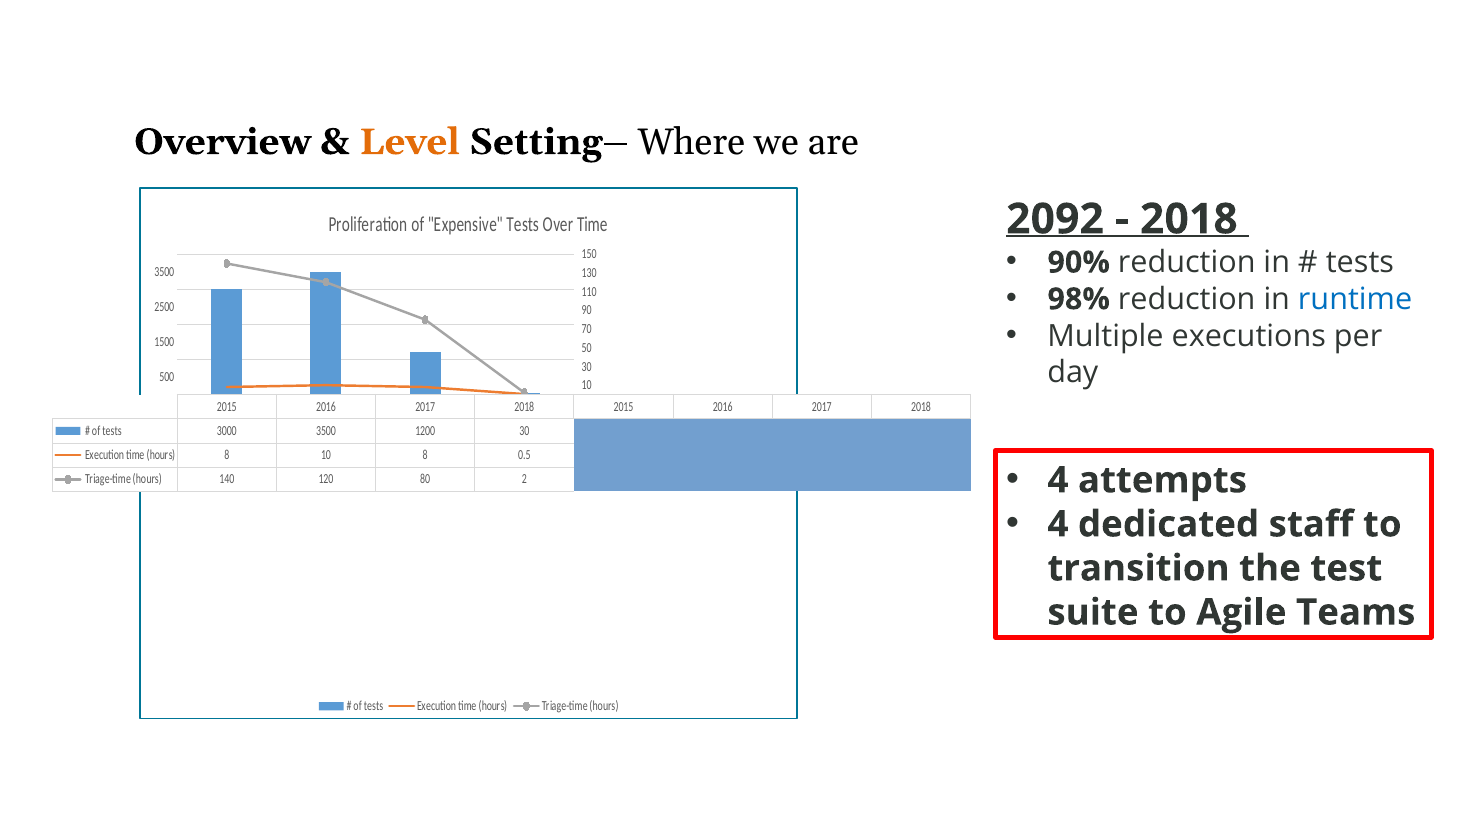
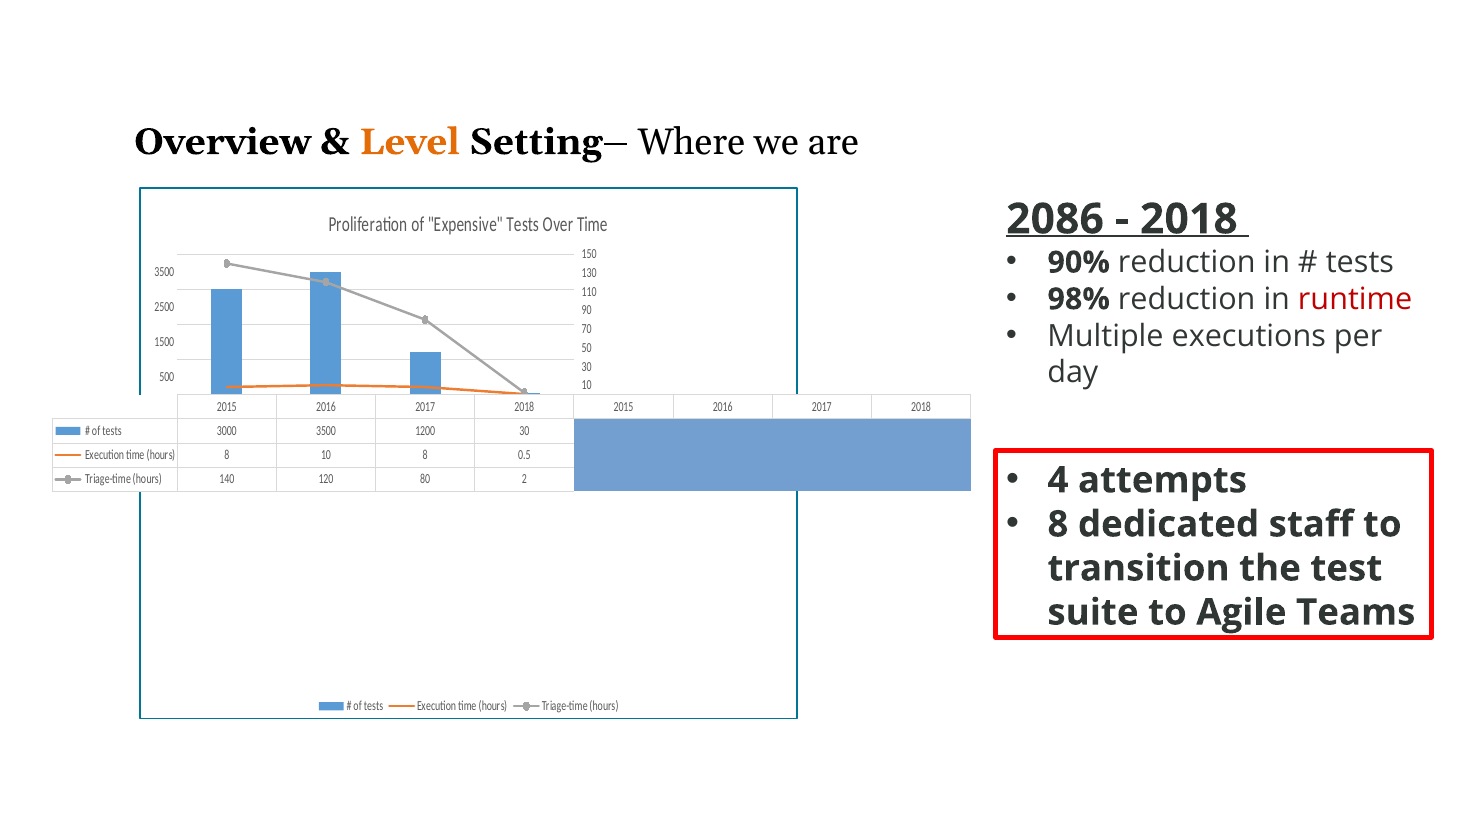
2092: 2092 -> 2086
runtime colour: blue -> red
4 at (1058, 524): 4 -> 8
